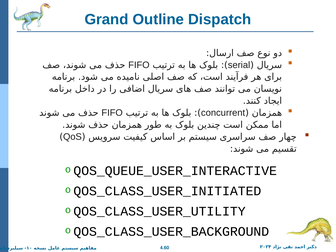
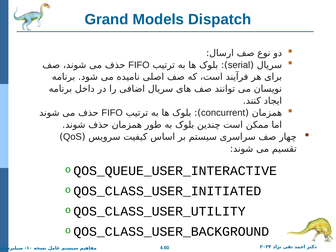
Outline: Outline -> Models
